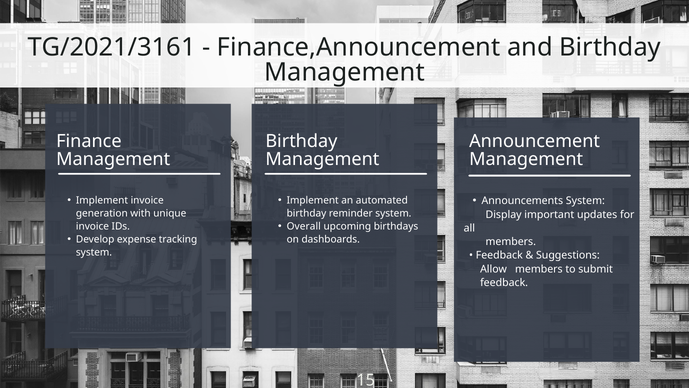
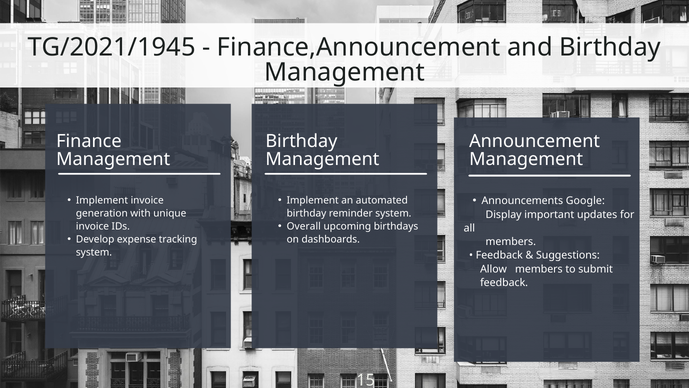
TG/2021/3161: TG/2021/3161 -> TG/2021/1945
Announcements System: System -> Google
